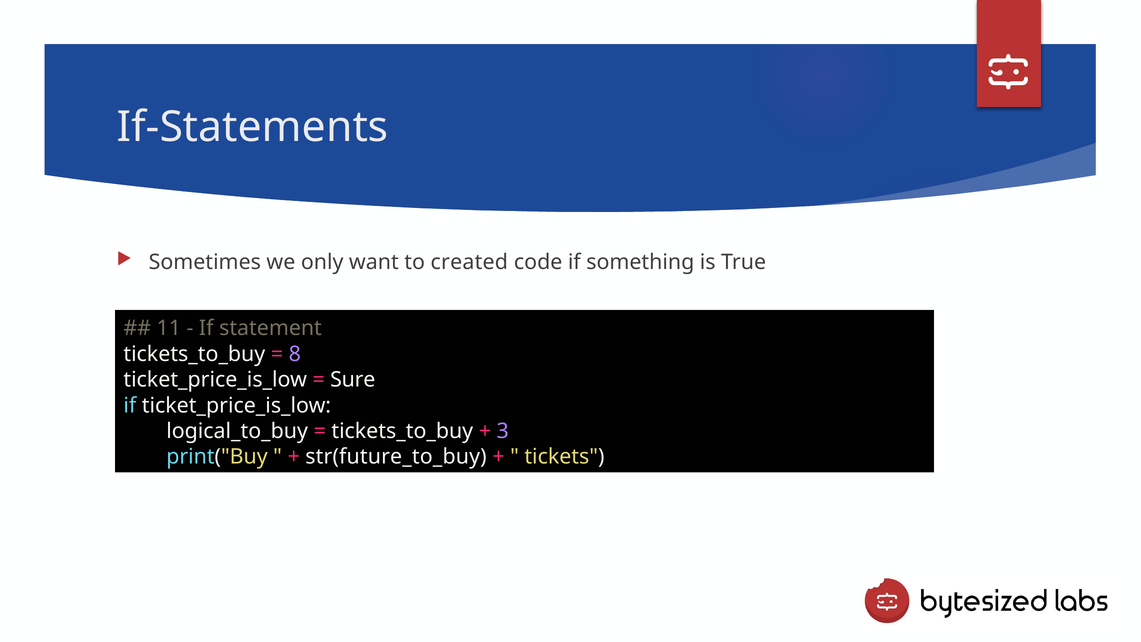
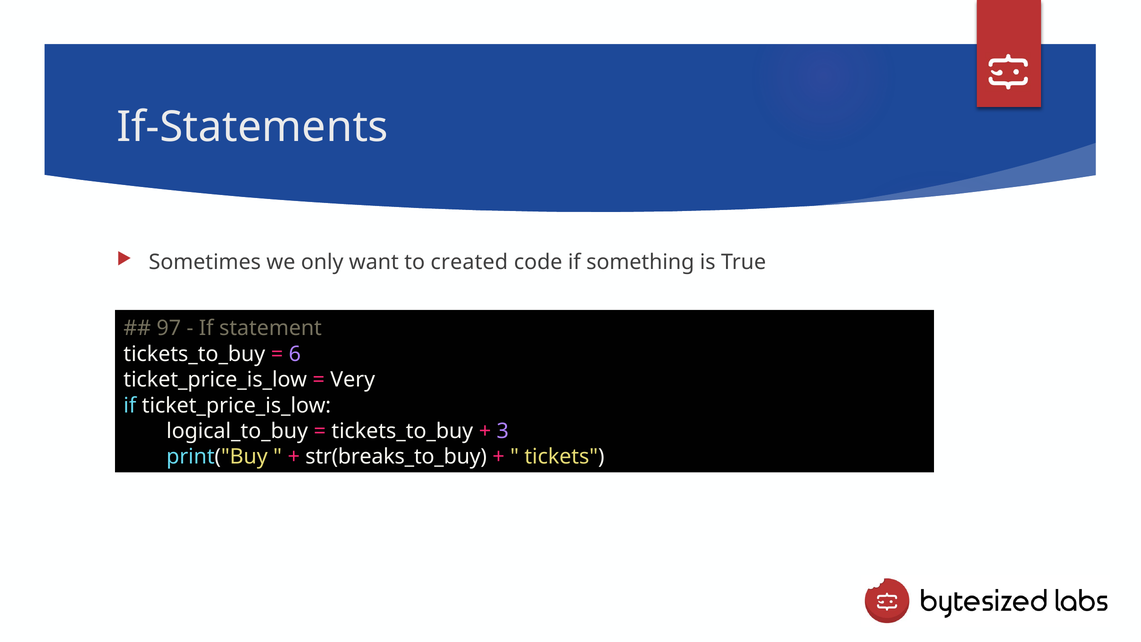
11: 11 -> 97
8: 8 -> 6
Sure: Sure -> Very
str(future_to_buy: str(future_to_buy -> str(breaks_to_buy
